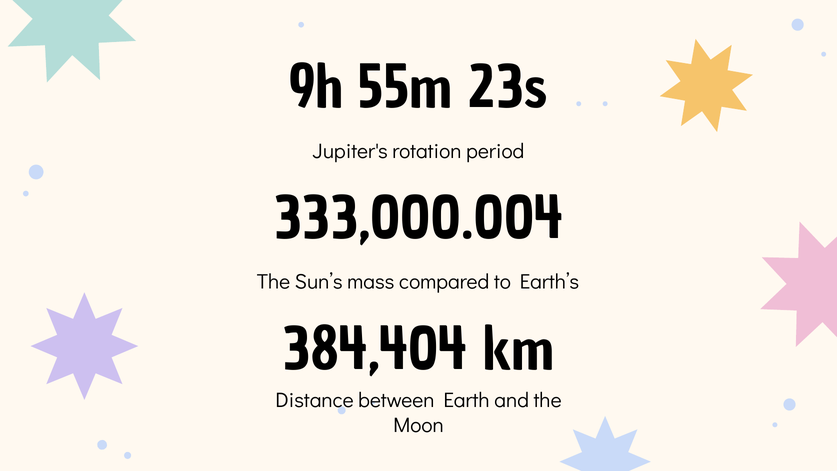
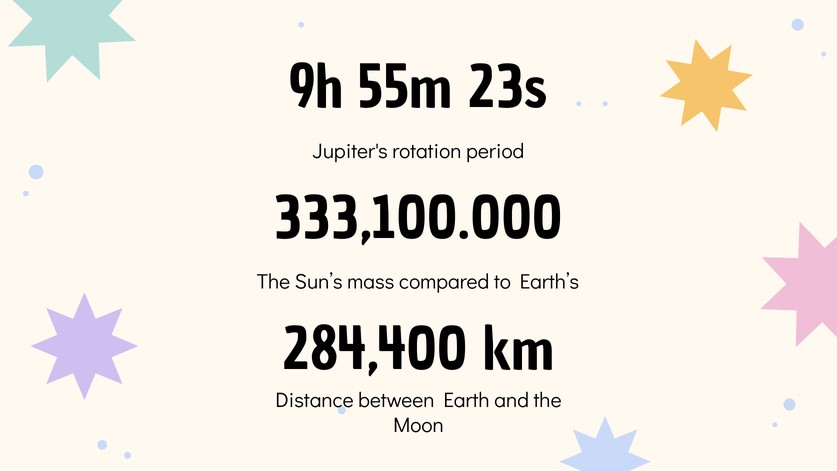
333,000.004: 333,000.004 -> 333,100.000
384,404: 384,404 -> 284,400
